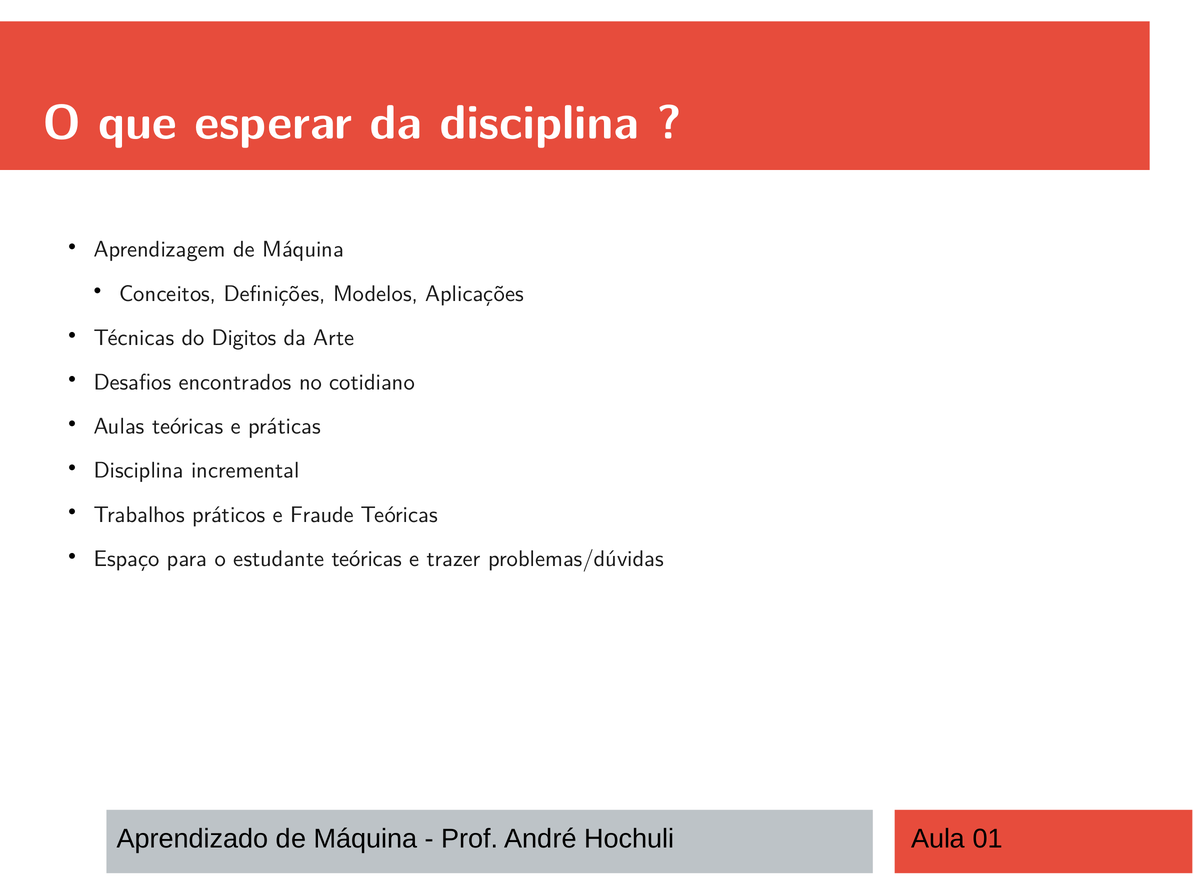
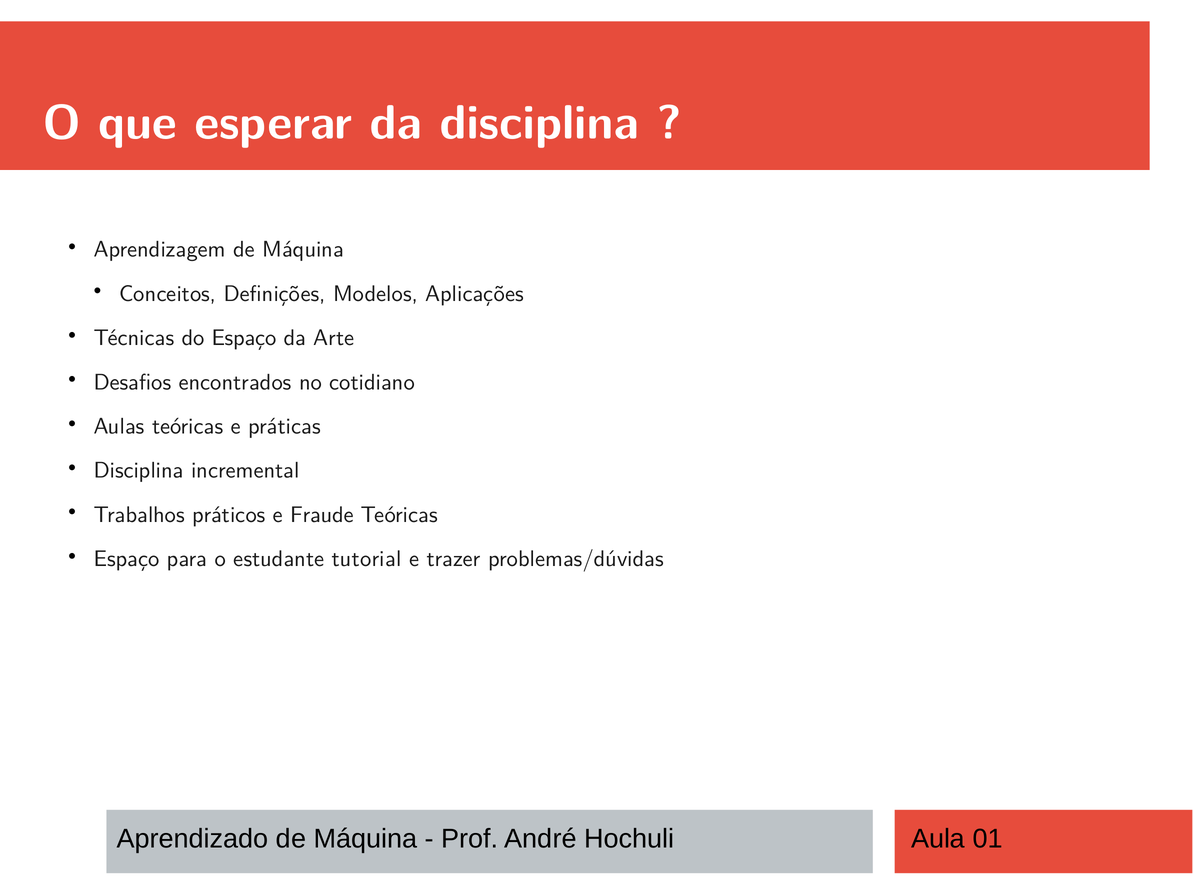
do Digitos: Digitos -> Espaço
estudante teóricas: teóricas -> tutorial
